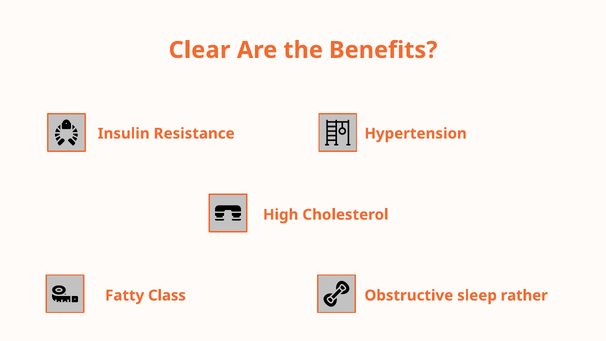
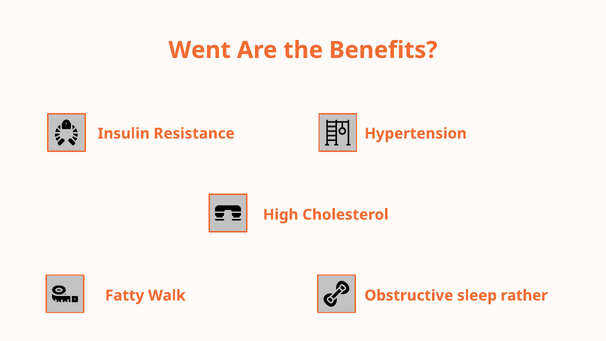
Clear: Clear -> Went
Class: Class -> Walk
